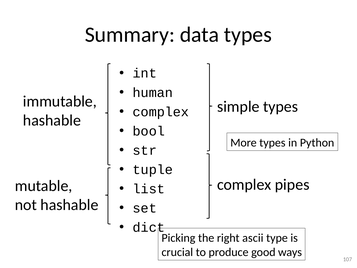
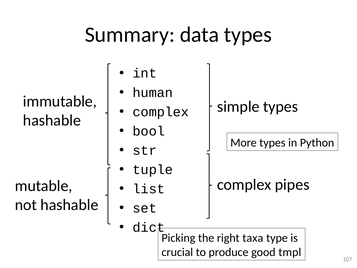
ascii: ascii -> taxa
ways: ways -> tmpl
